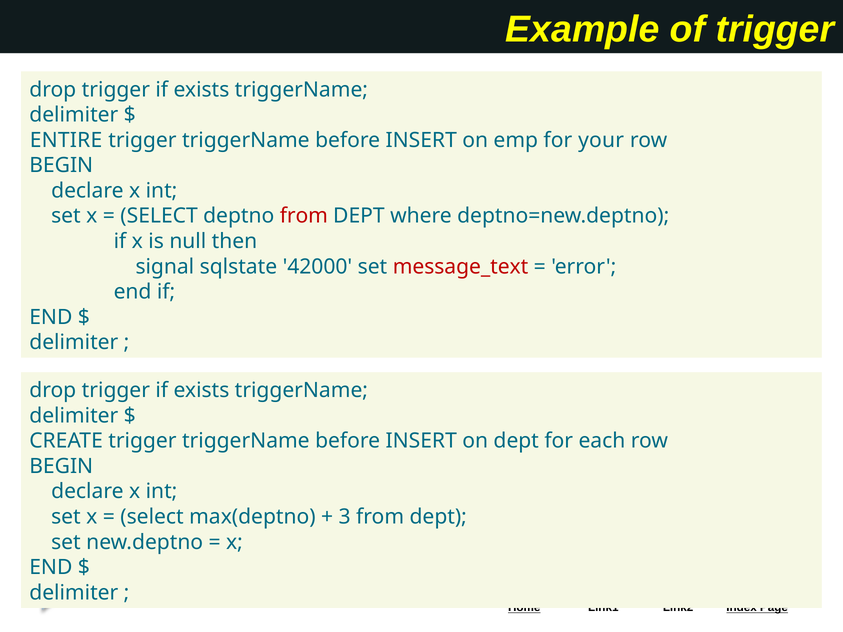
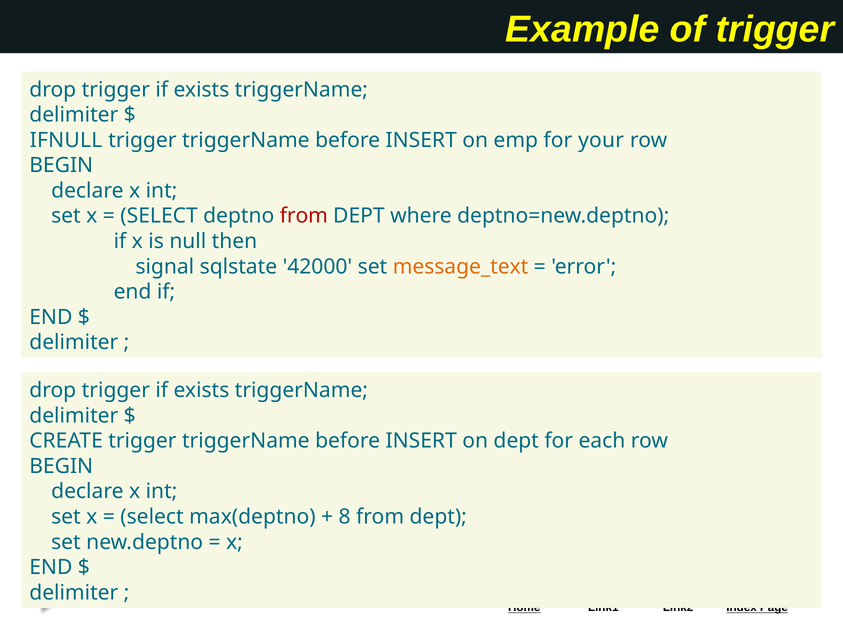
ENTIRE: ENTIRE -> IFNULL
message_text colour: red -> orange
3: 3 -> 8
